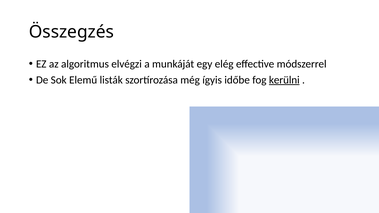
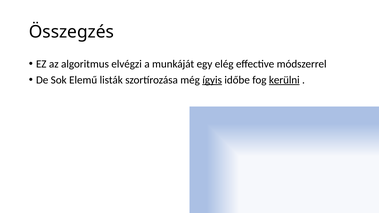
ígyis underline: none -> present
